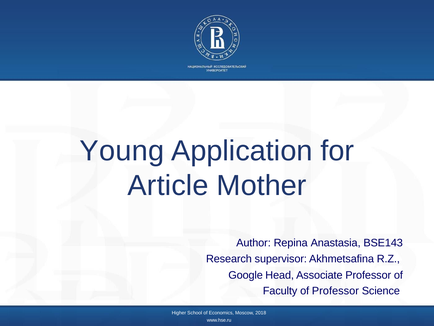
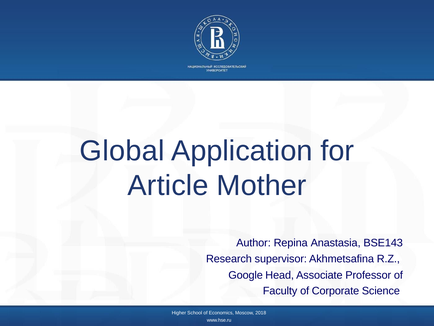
Young: Young -> Global
of Professor: Professor -> Corporate
